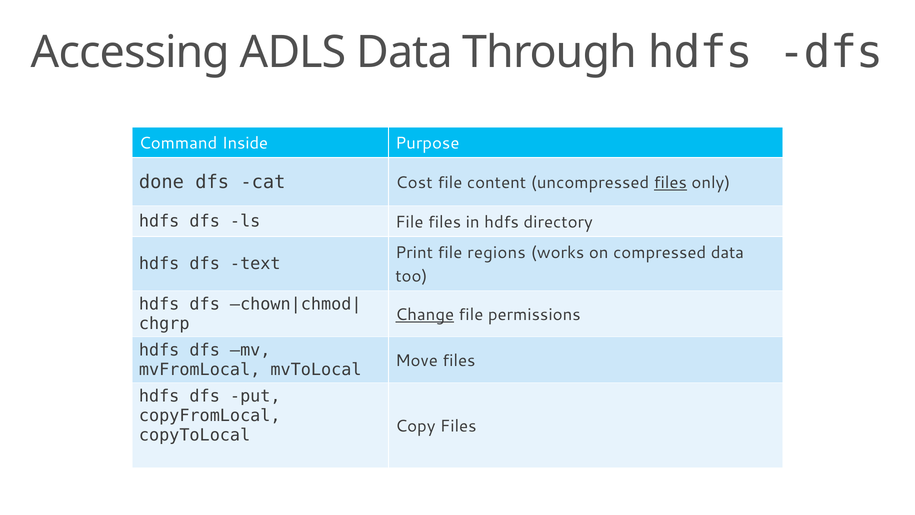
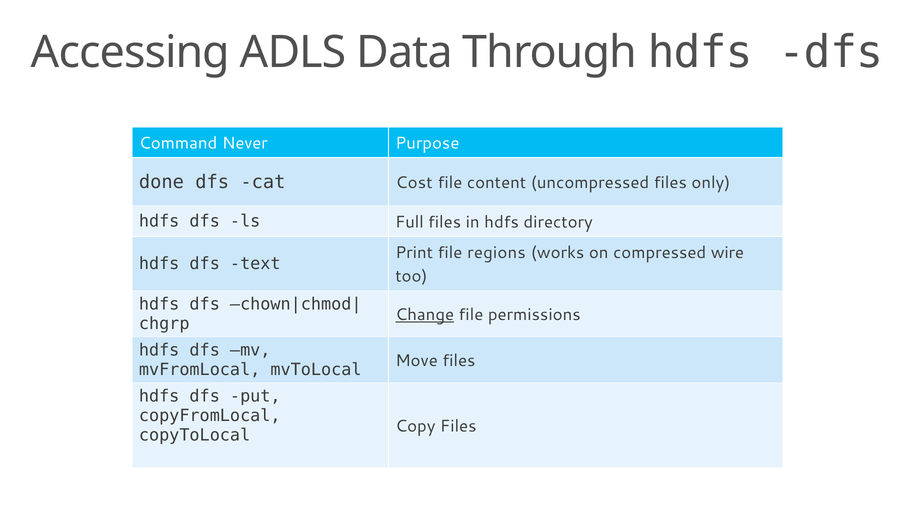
Inside: Inside -> Never
files at (670, 182) underline: present -> none
ls File: File -> Full
compressed data: data -> wire
